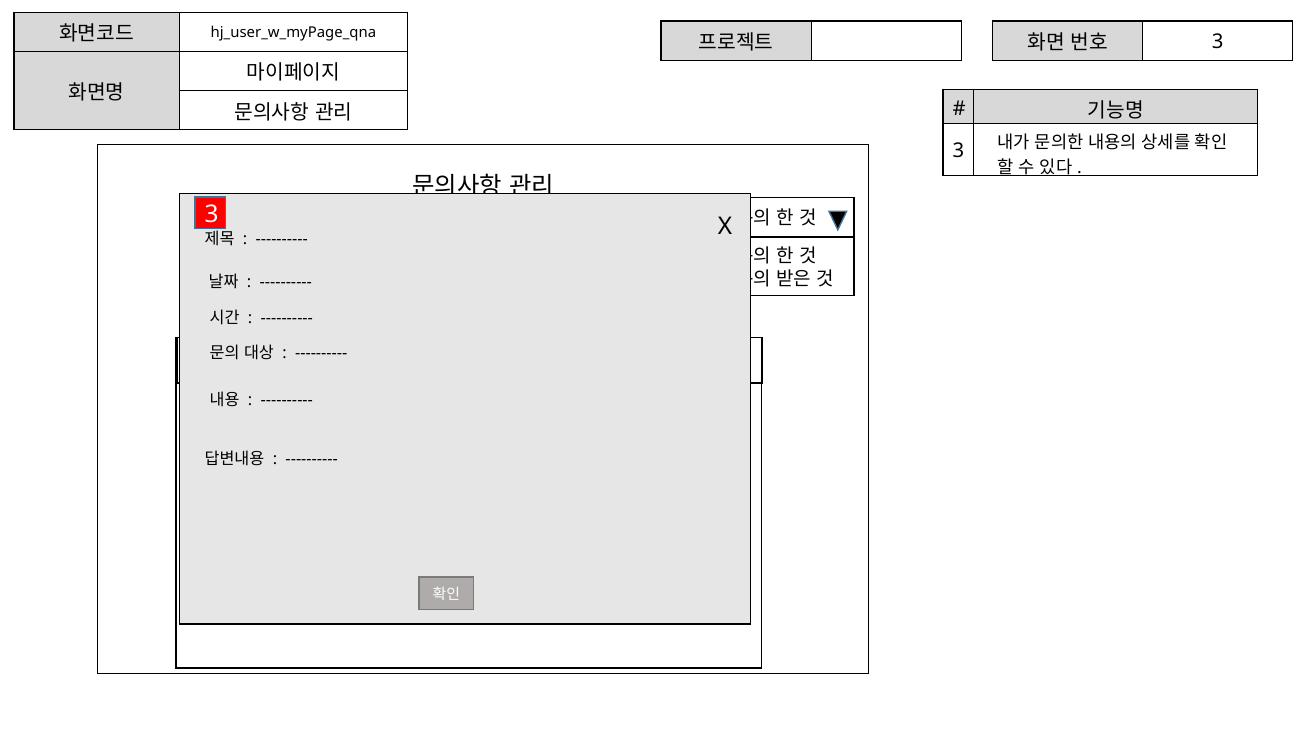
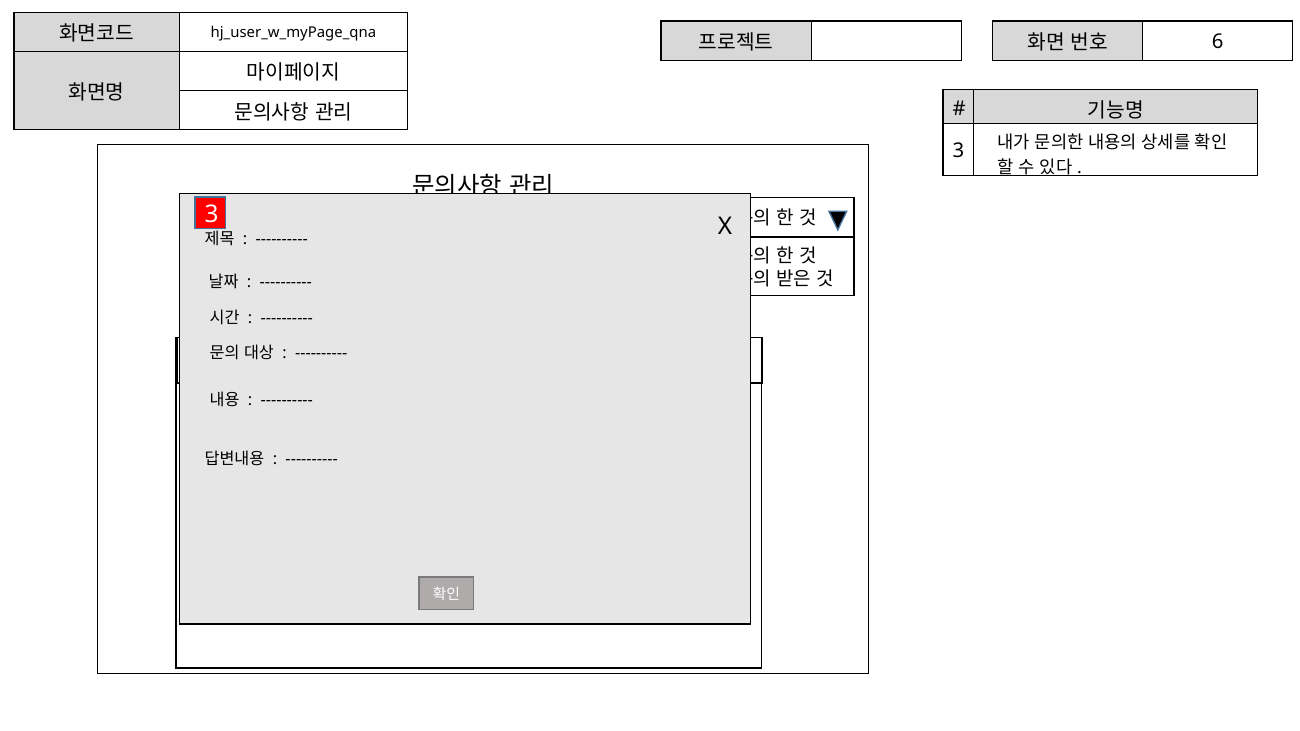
3 at (1218, 42): 3 -> 6
